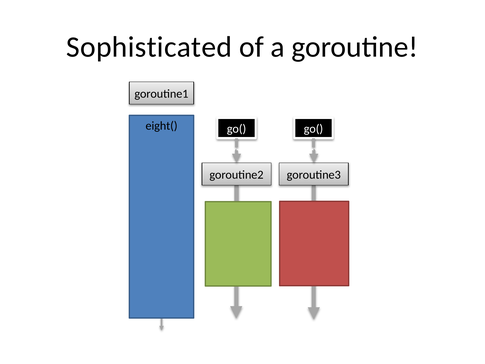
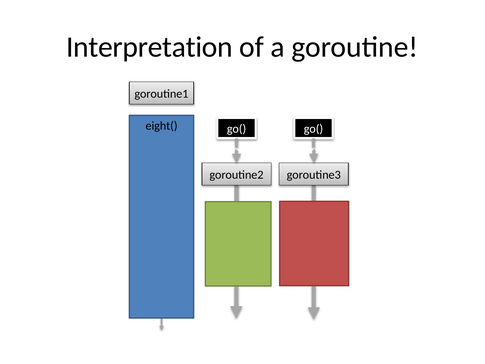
Sophisticated: Sophisticated -> Interpretation
